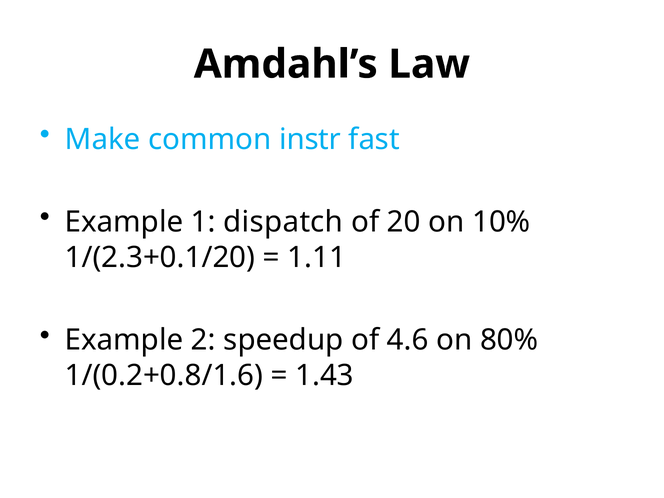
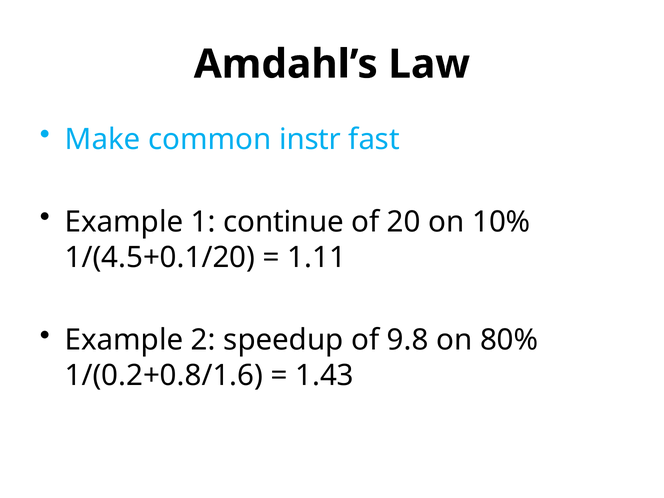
dispatch: dispatch -> continue
1/(2.3+0.1/20: 1/(2.3+0.1/20 -> 1/(4.5+0.1/20
4.6: 4.6 -> 9.8
